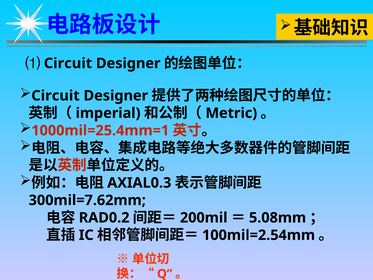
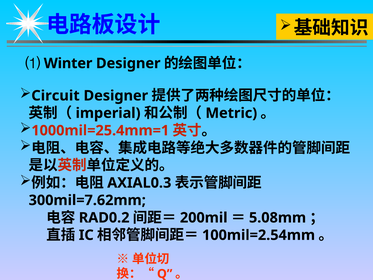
⑴ Circuit: Circuit -> Winter
